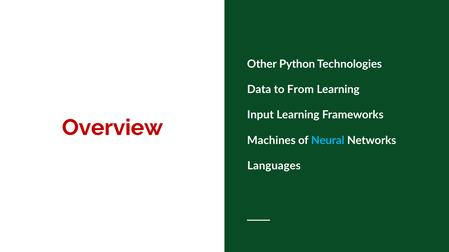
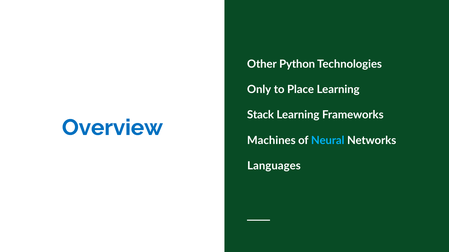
Data: Data -> Only
From: From -> Place
Input: Input -> Stack
Overview colour: red -> blue
